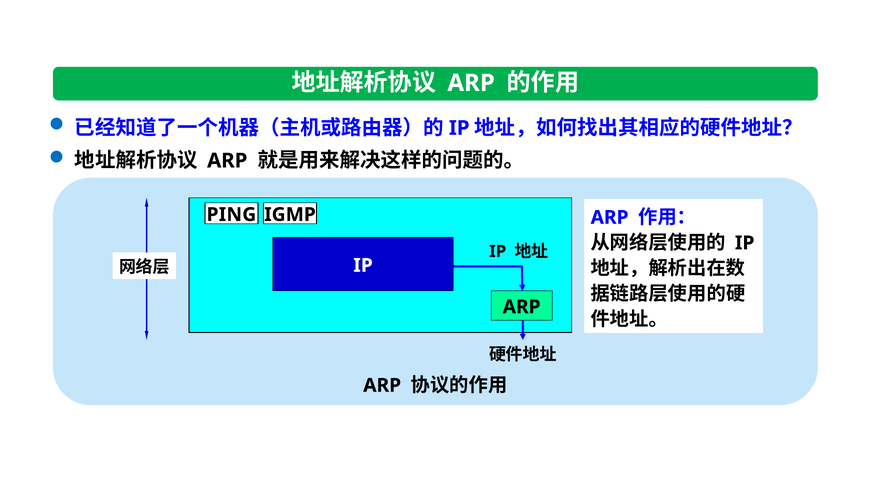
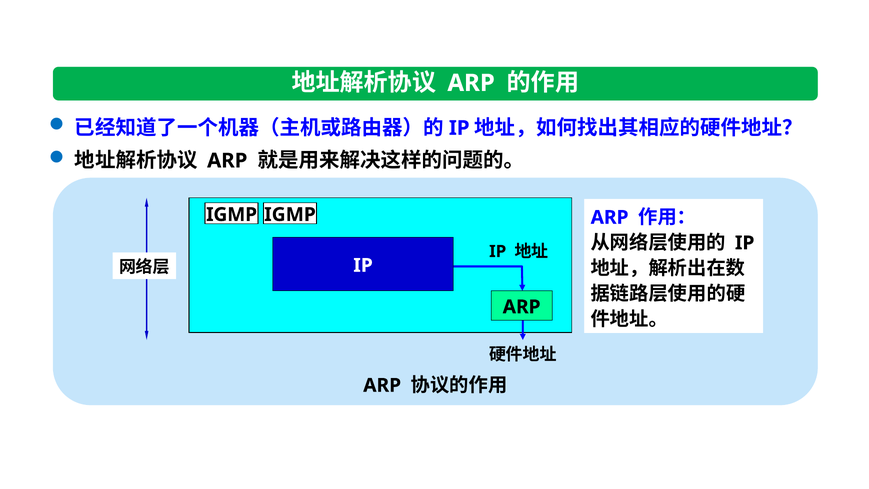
PING at (231, 215): PING -> IGMP
